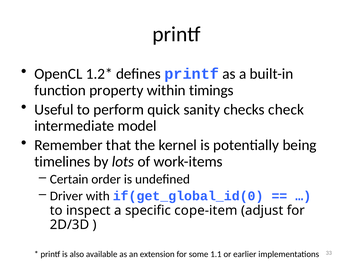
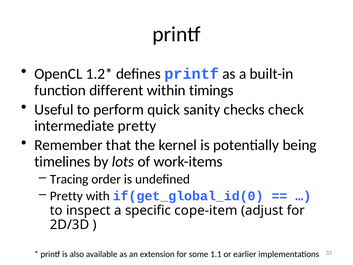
property: property -> different
intermediate model: model -> pretty
Certain: Certain -> Tracing
Driver at (66, 196): Driver -> Pretty
